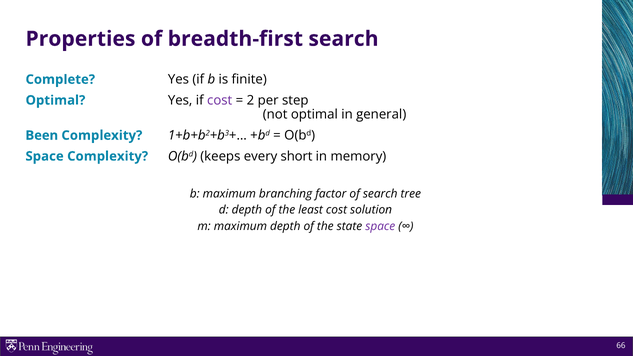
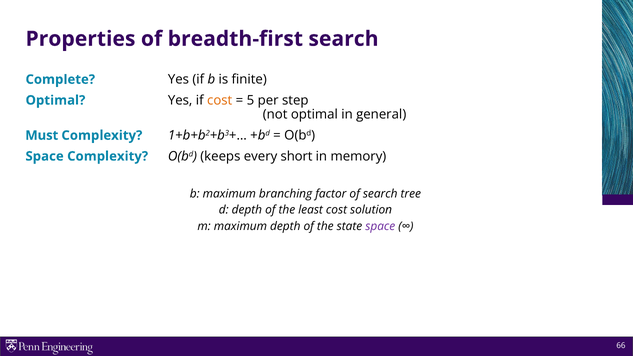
cost at (220, 100) colour: purple -> orange
2: 2 -> 5
Been: Been -> Must
